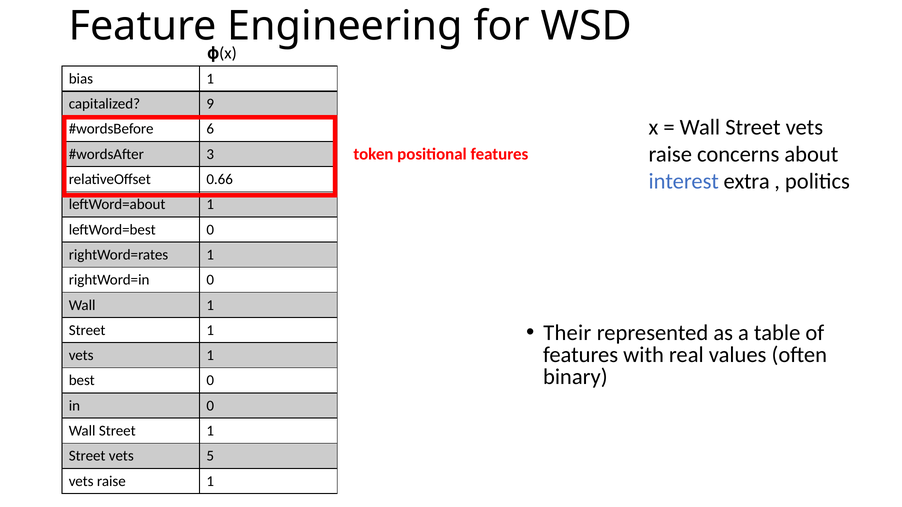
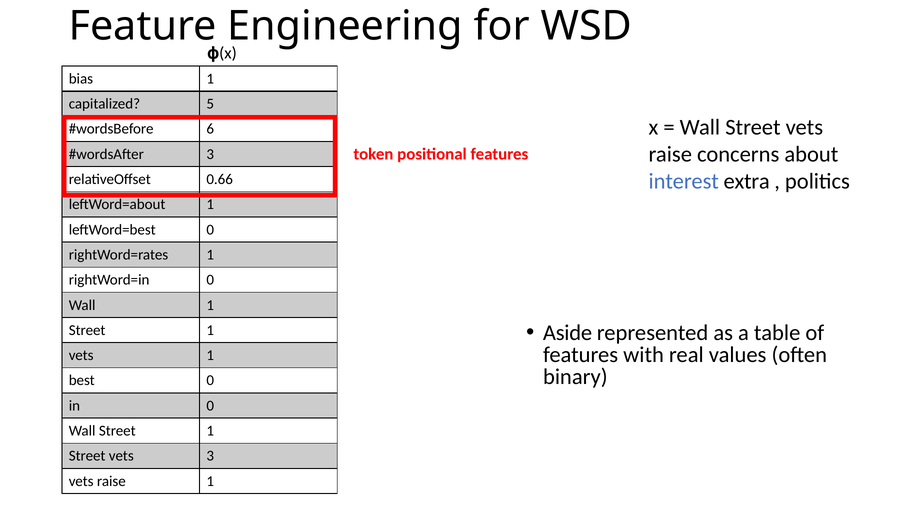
9: 9 -> 5
Their: Their -> Aside
vets 5: 5 -> 3
